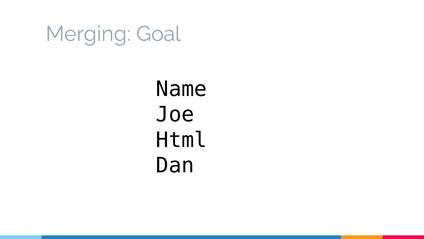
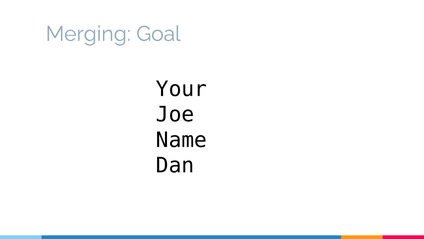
Name: Name -> Your
Html: Html -> Name
